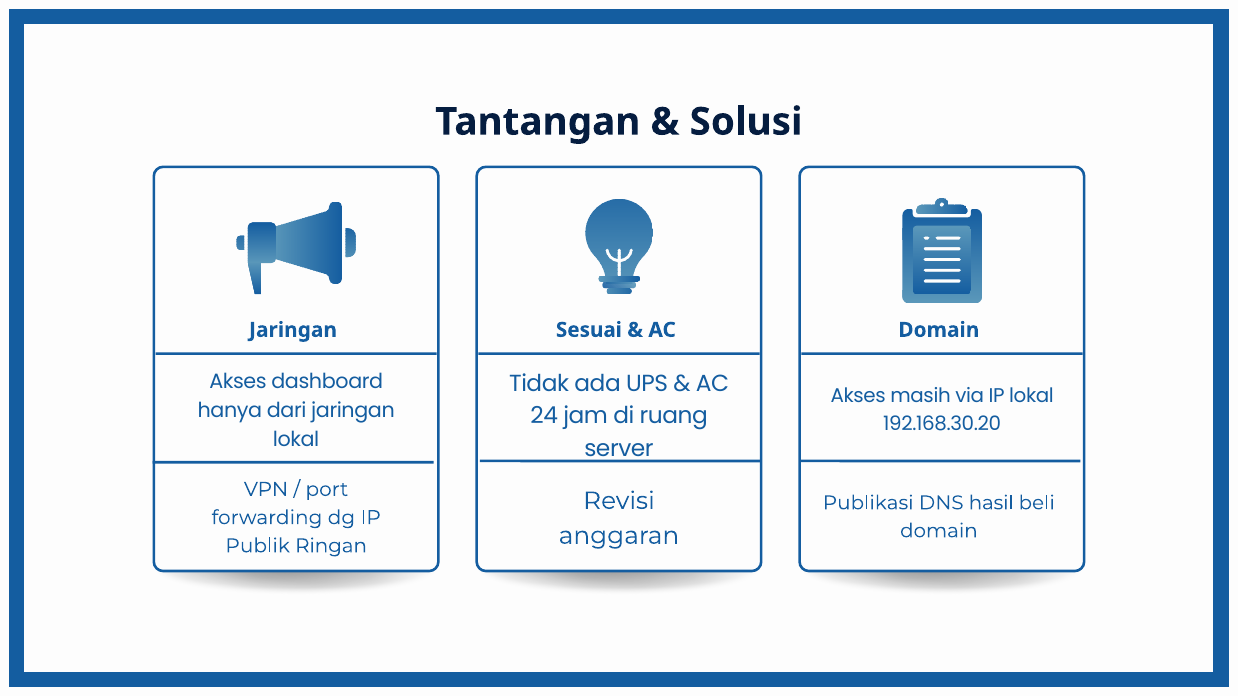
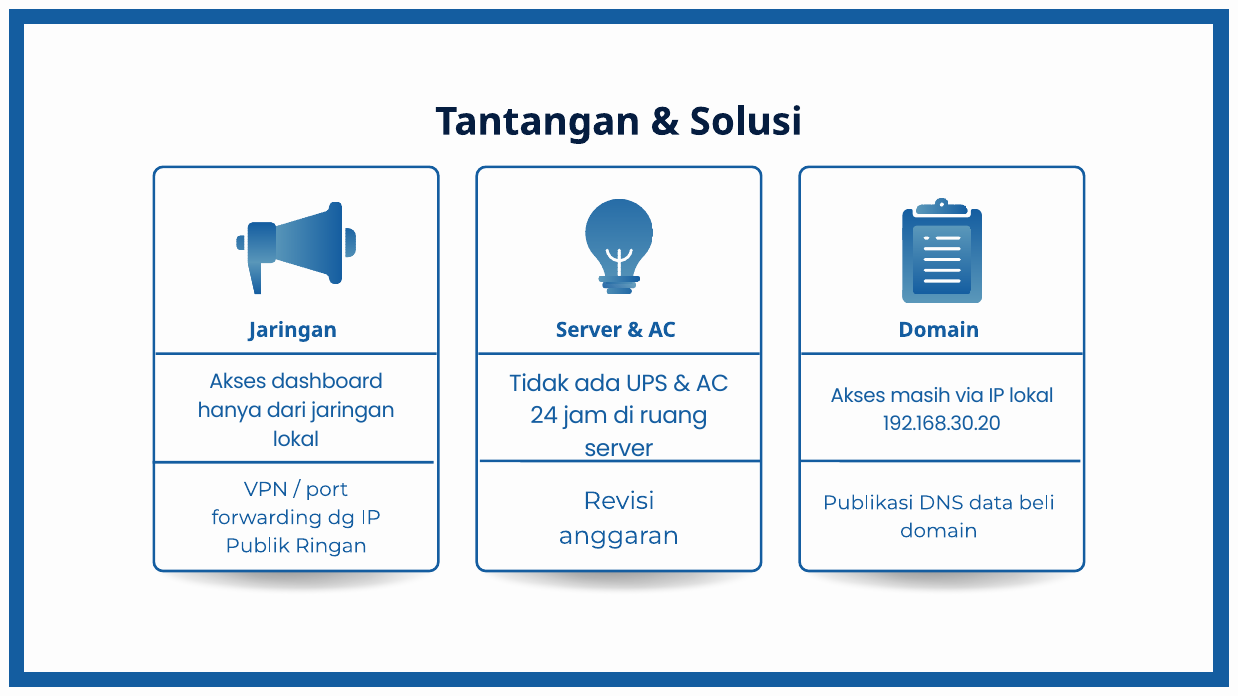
Sesuai at (589, 330): Sesuai -> Server
hasil: hasil -> data
